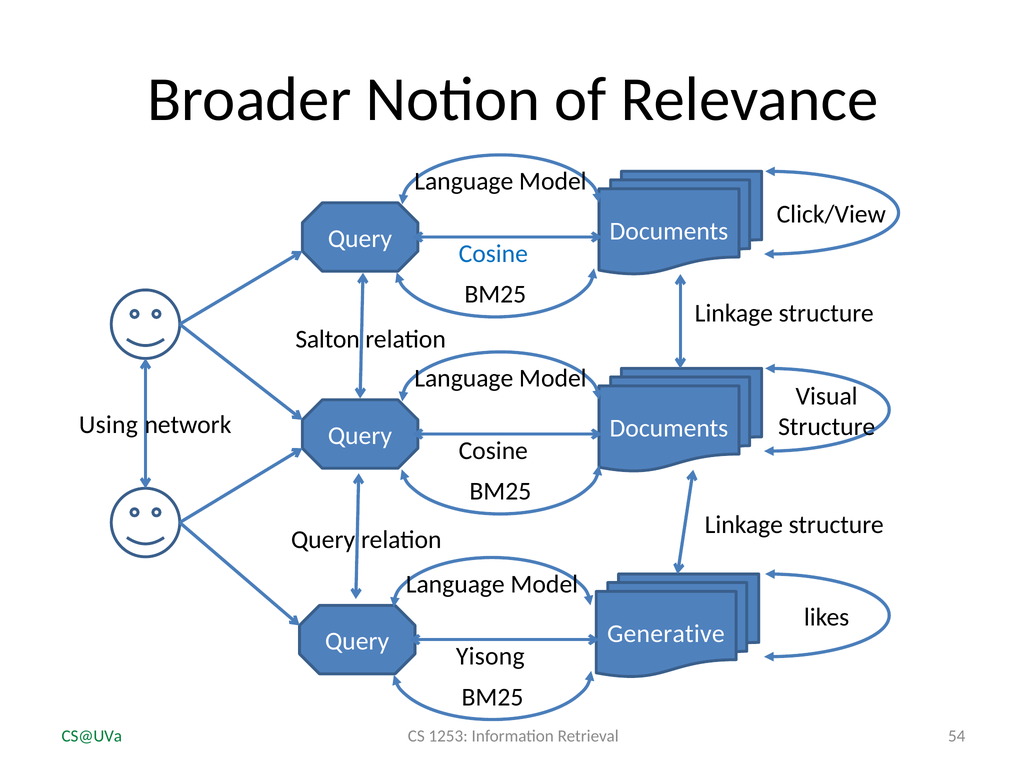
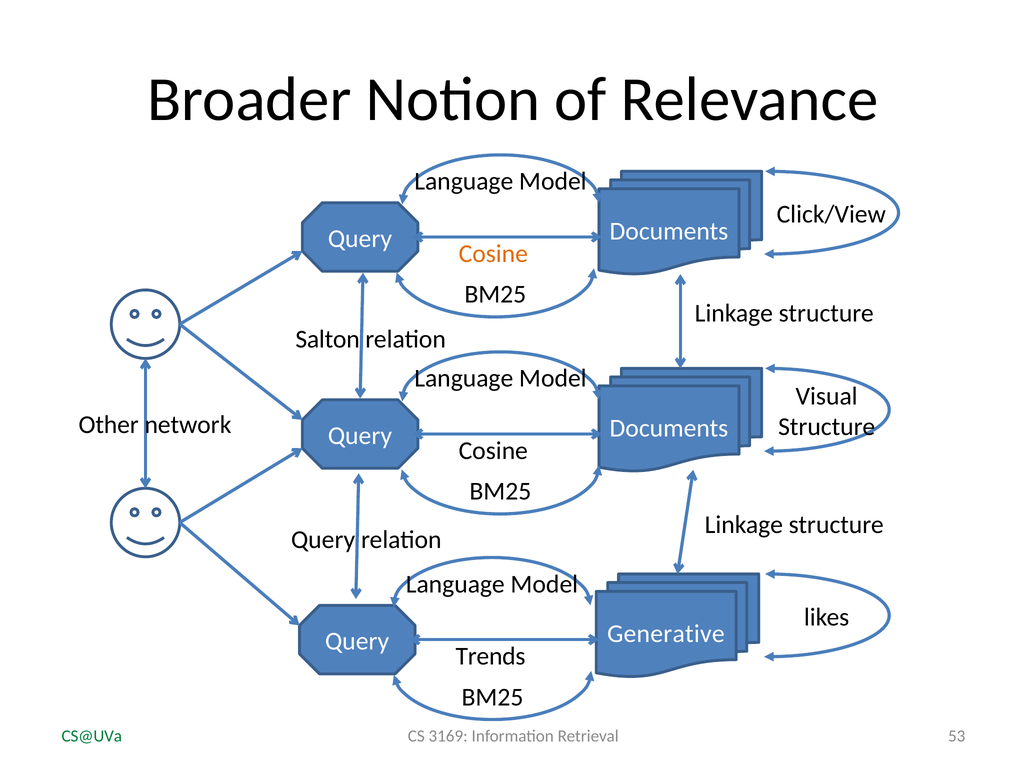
Cosine at (493, 253) colour: blue -> orange
Using: Using -> Other
Yisong: Yisong -> Trends
1253: 1253 -> 3169
54: 54 -> 53
